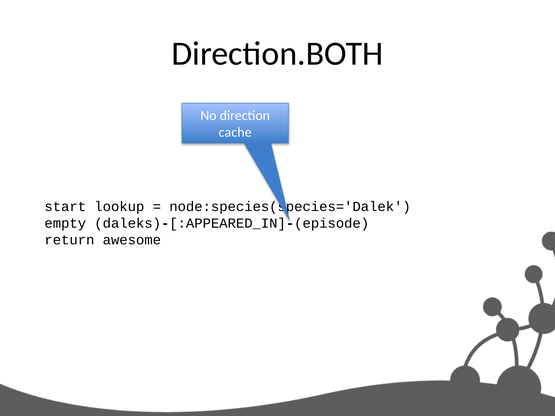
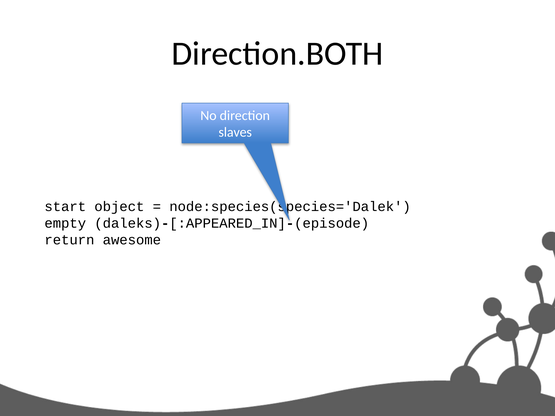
cache: cache -> slaves
lookup: lookup -> object
